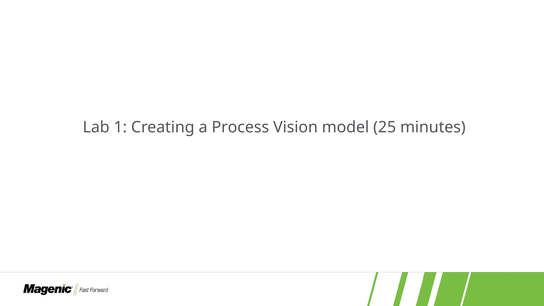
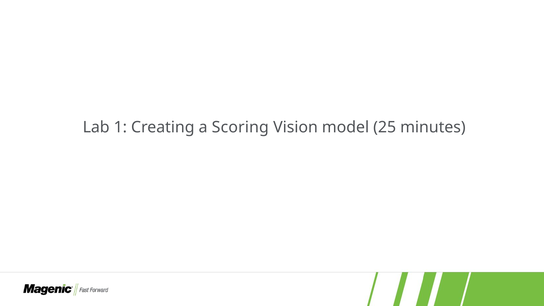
Process: Process -> Scoring
